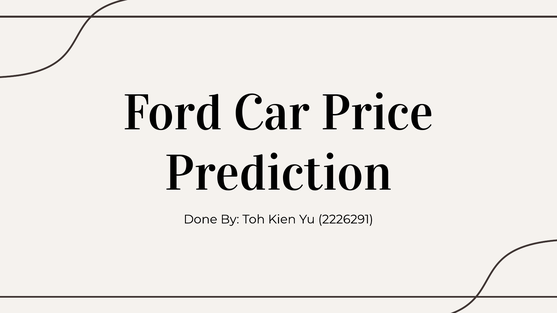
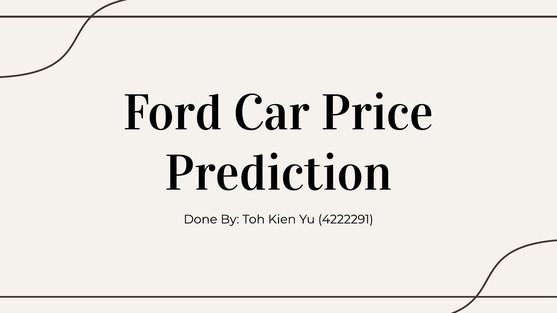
2226291: 2226291 -> 4222291
